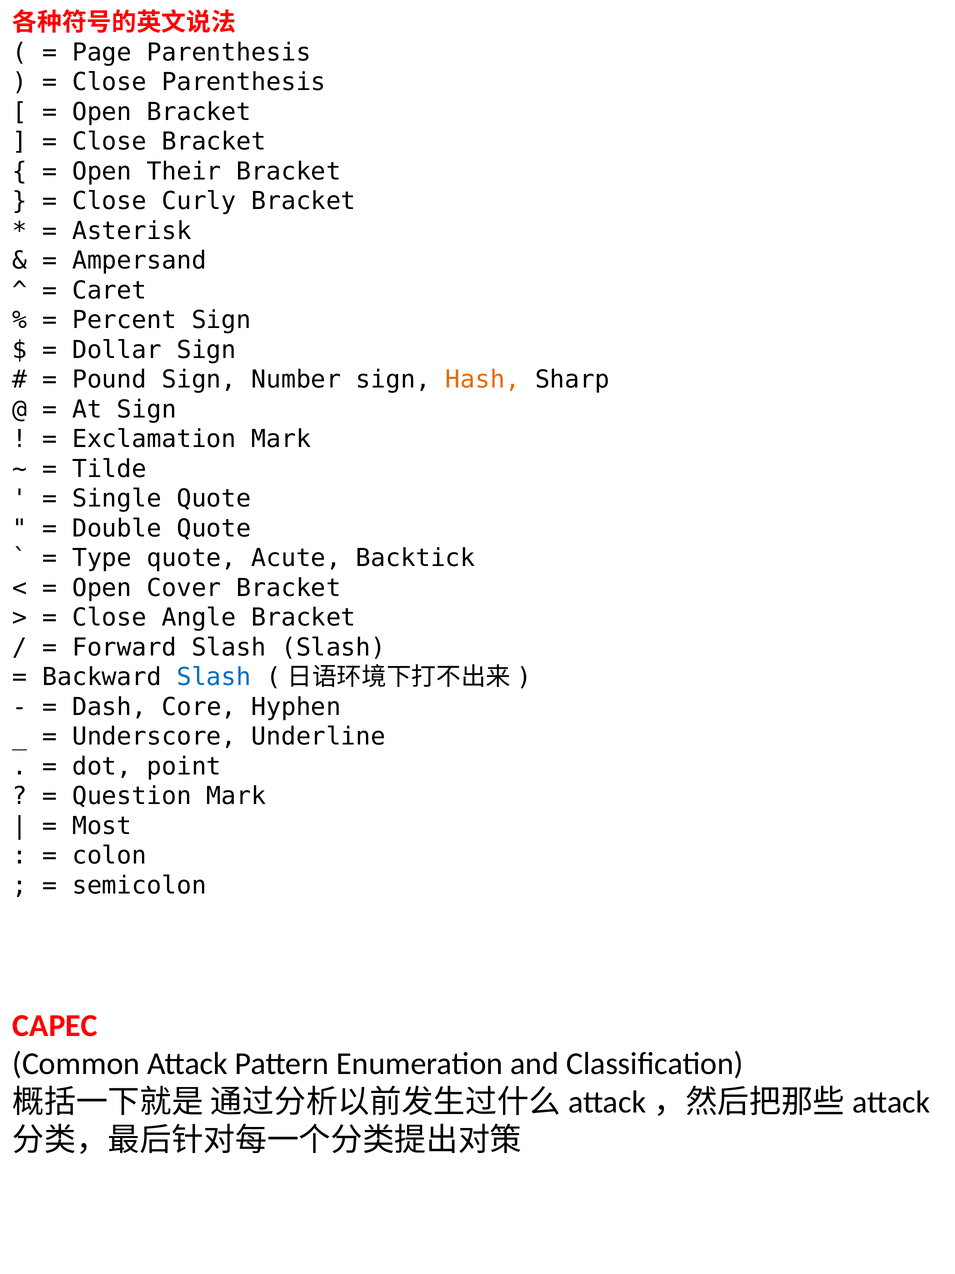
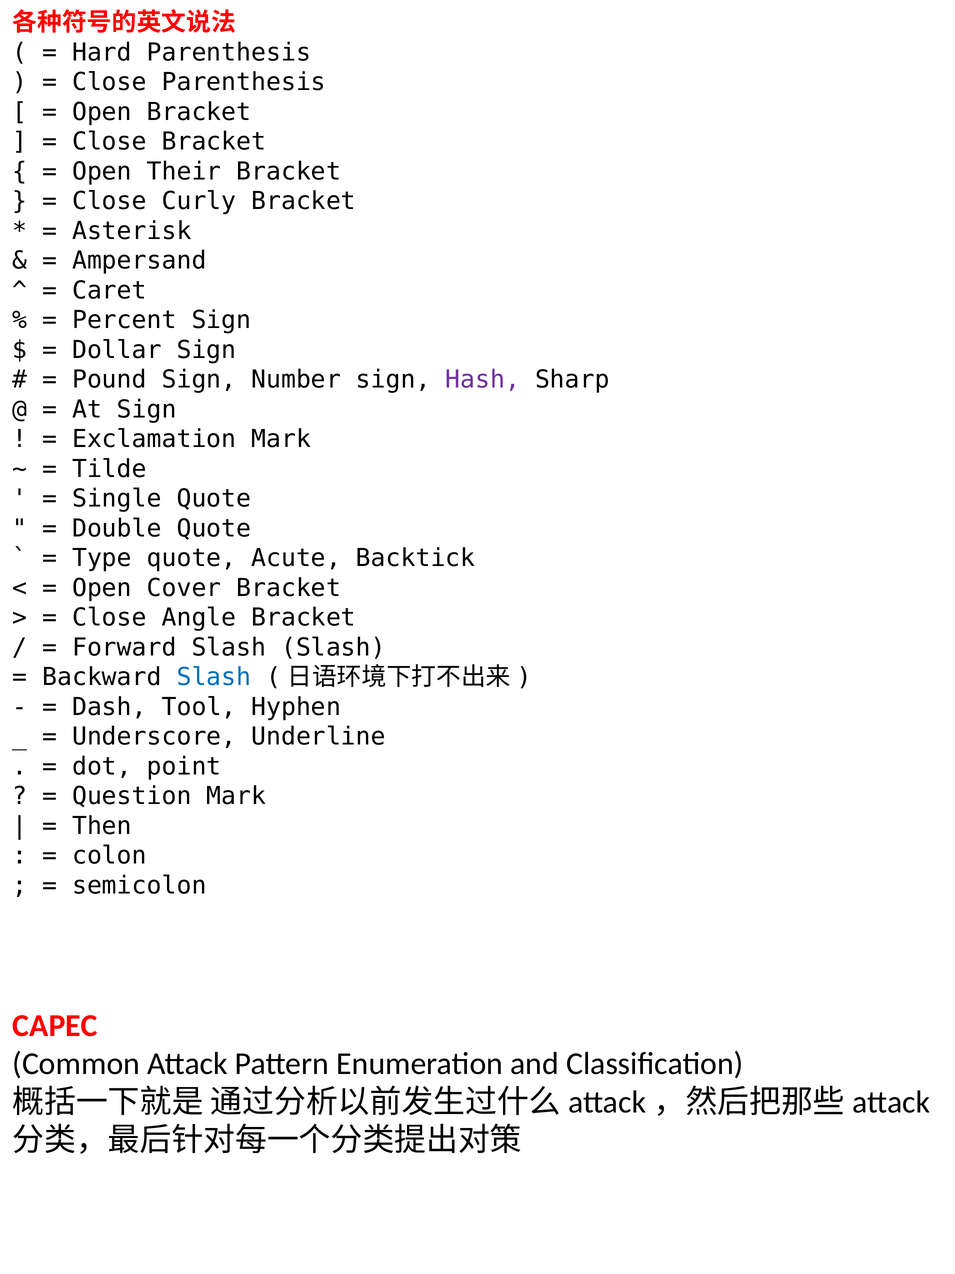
Page: Page -> Hard
Hash colour: orange -> purple
Core: Core -> Tool
Most: Most -> Then
